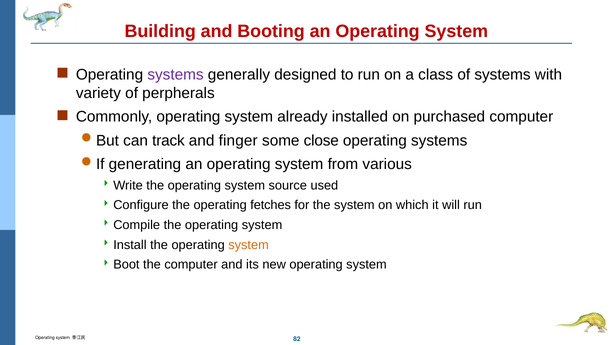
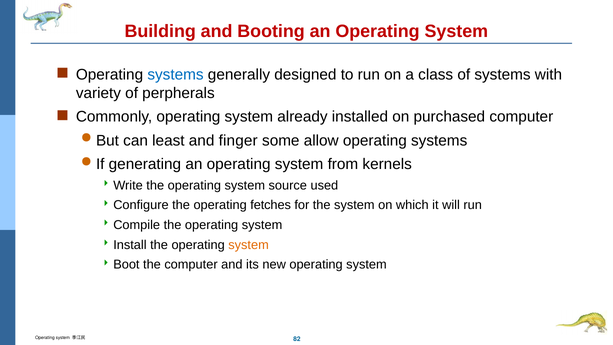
systems at (176, 75) colour: purple -> blue
track: track -> least
close: close -> allow
various: various -> kernels
